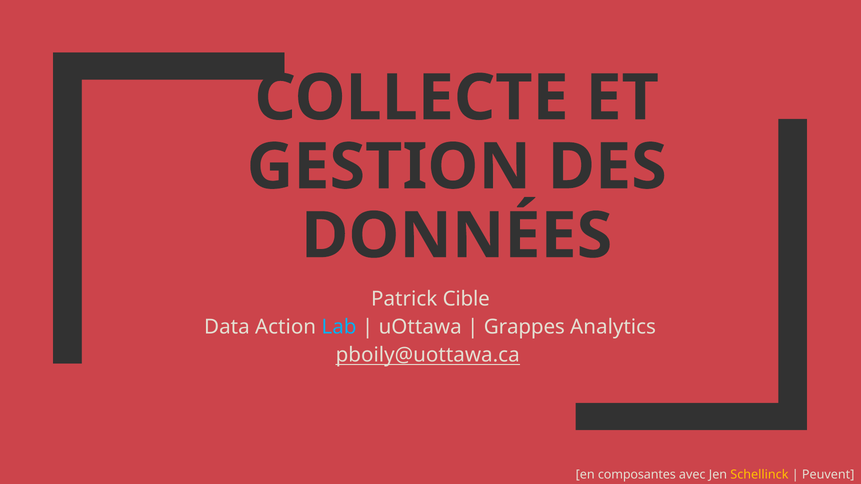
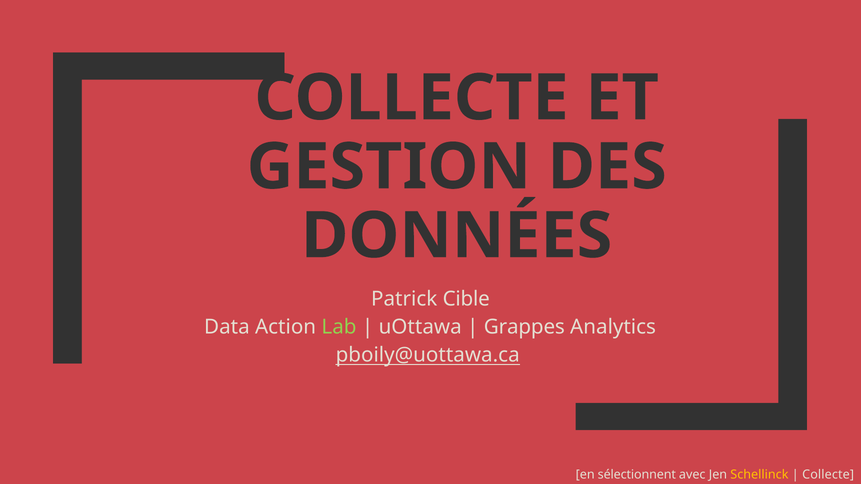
Lab colour: light blue -> light green
composantes: composantes -> sélectionnent
Peuvent at (828, 475): Peuvent -> Collecte
